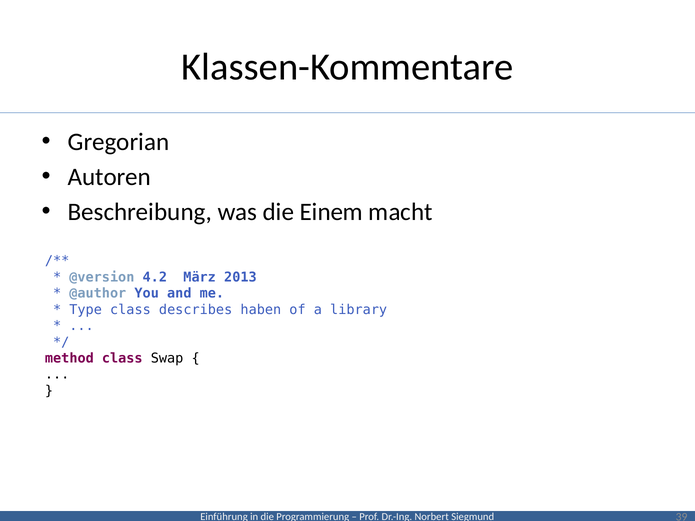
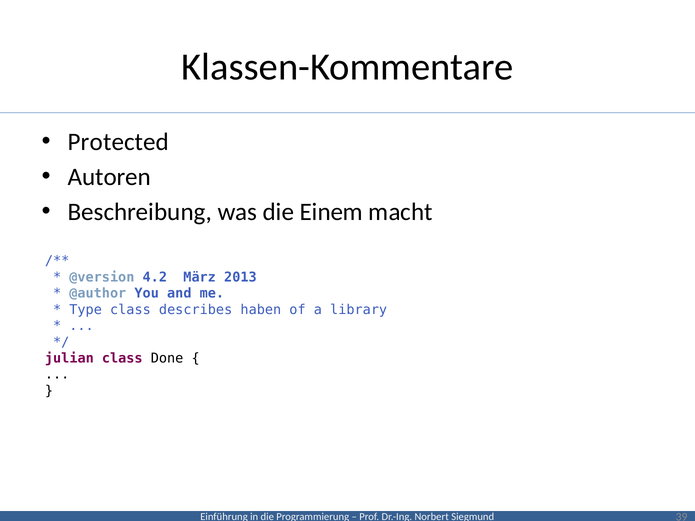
Gregorian: Gregorian -> Protected
method: method -> julian
Swap: Swap -> Done
